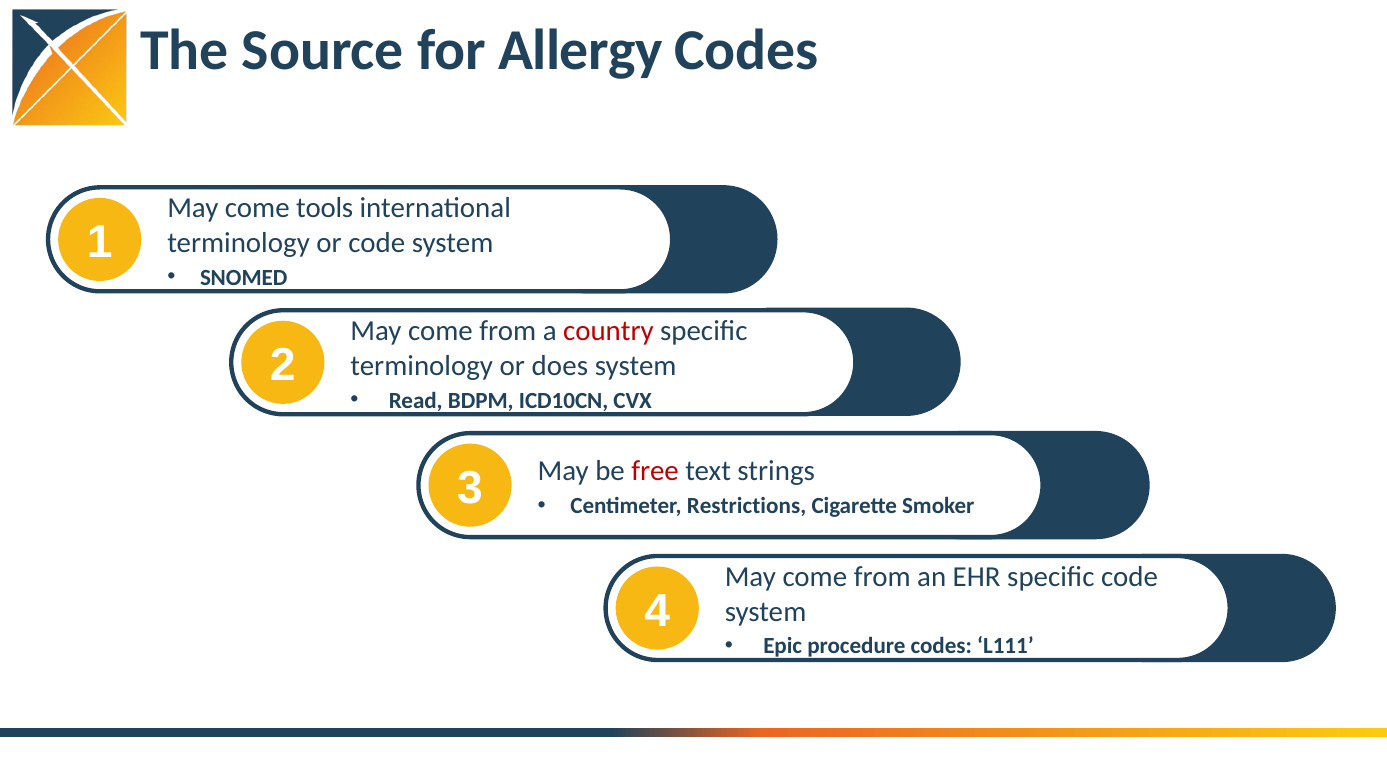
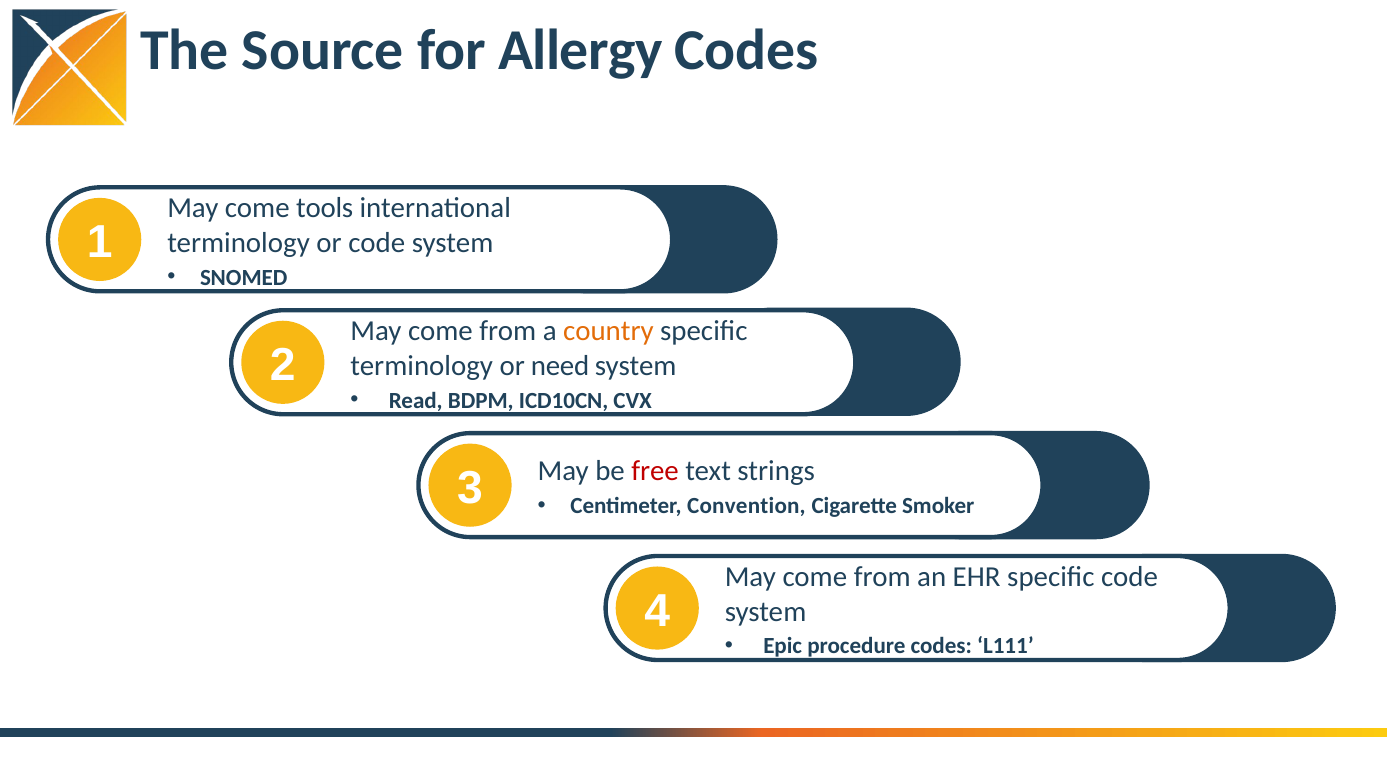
country colour: red -> orange
does: does -> need
Restrictions: Restrictions -> Convention
